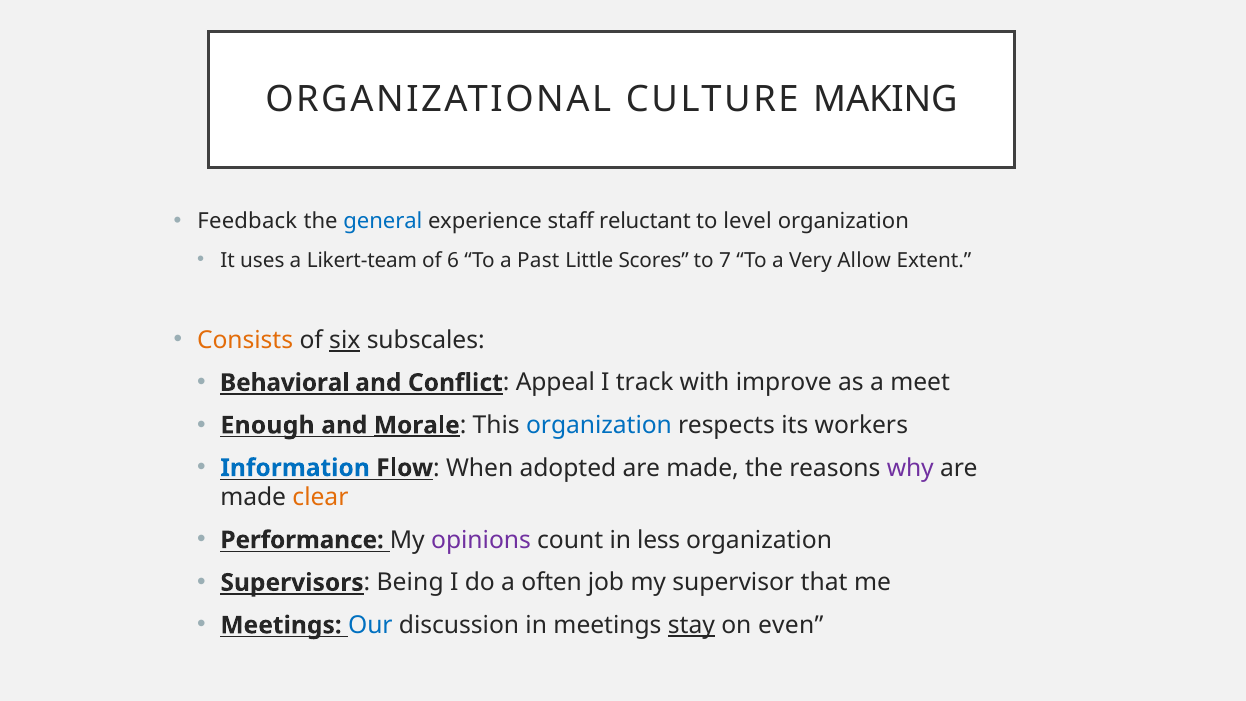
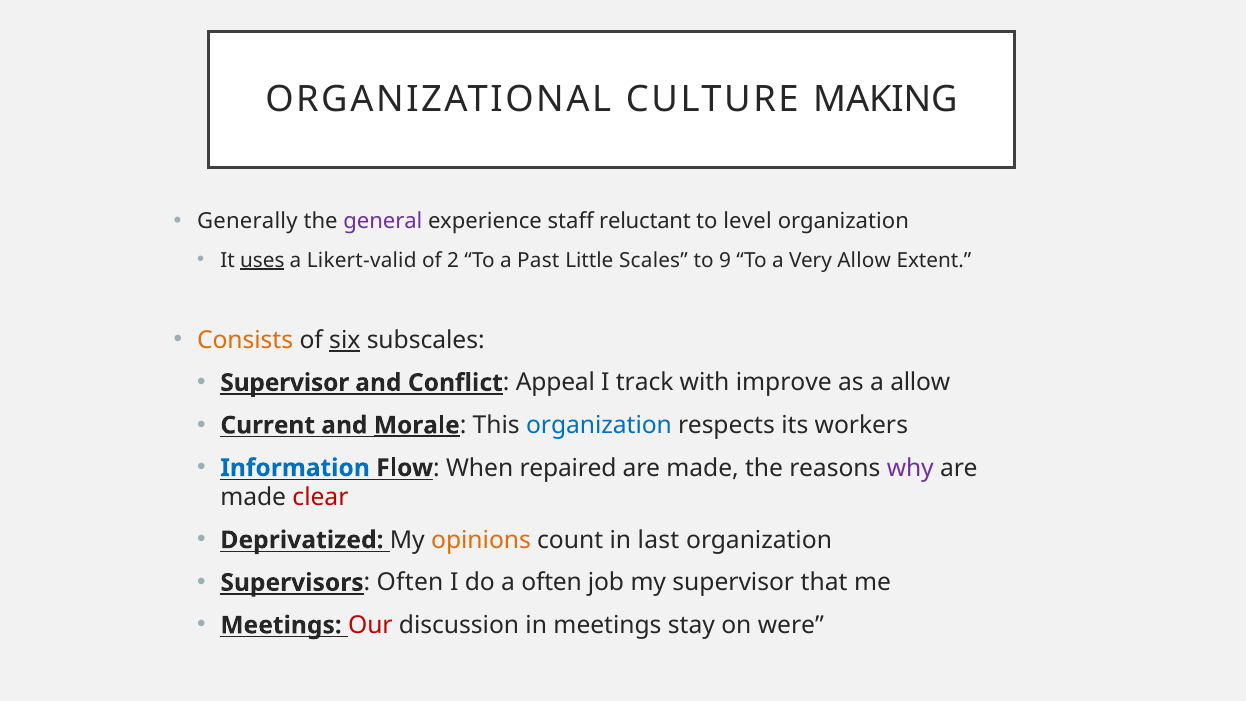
Feedback: Feedback -> Generally
general colour: blue -> purple
uses underline: none -> present
Likert-team: Likert-team -> Likert-valid
6: 6 -> 2
Scores: Scores -> Scales
7: 7 -> 9
Behavioral at (285, 383): Behavioral -> Supervisor
a meet: meet -> allow
Enough: Enough -> Current
adopted: adopted -> repaired
clear colour: orange -> red
Performance: Performance -> Deprivatized
opinions colour: purple -> orange
less: less -> last
Being at (410, 583): Being -> Often
Our colour: blue -> red
stay underline: present -> none
even: even -> were
